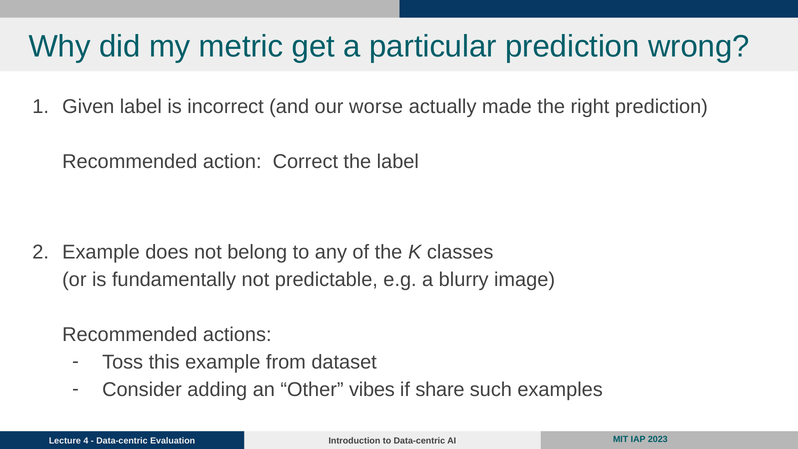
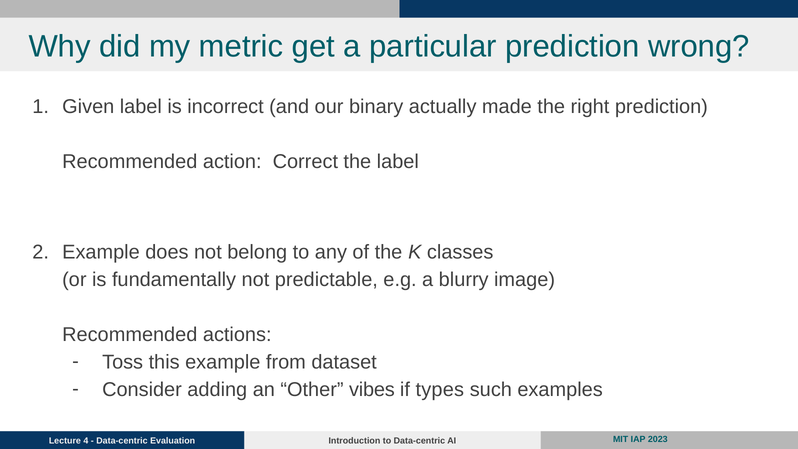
worse: worse -> binary
share: share -> types
